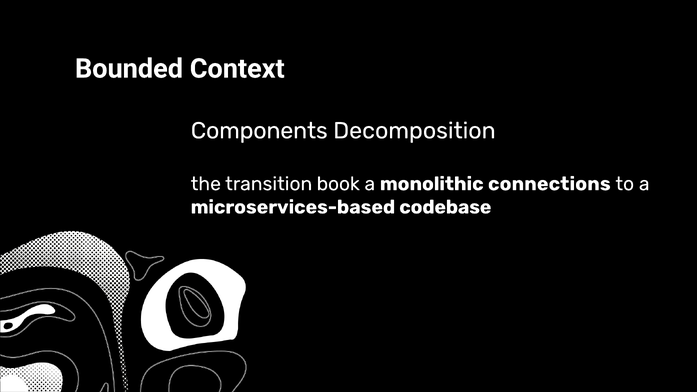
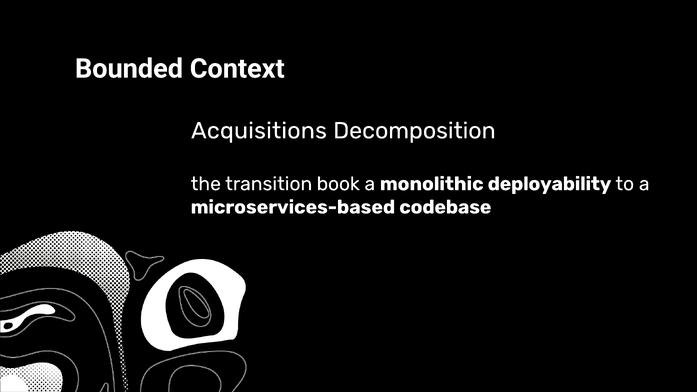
Components: Components -> Acquisitions
connections: connections -> deployability
